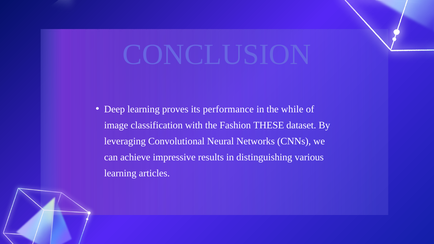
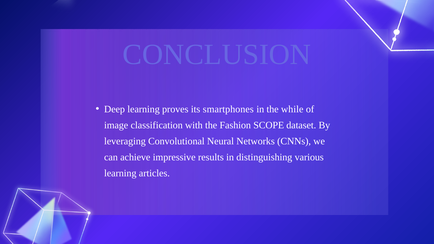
performance: performance -> smartphones
THESE: THESE -> SCOPE
